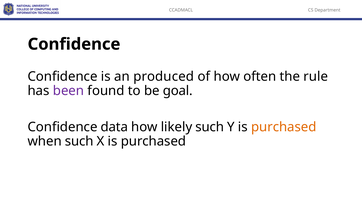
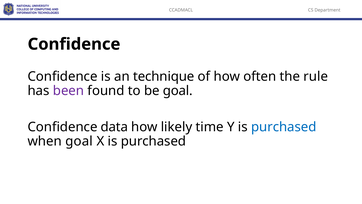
produced: produced -> technique
likely such: such -> time
purchased at (284, 127) colour: orange -> blue
when such: such -> goal
